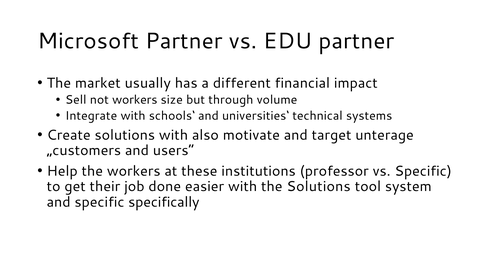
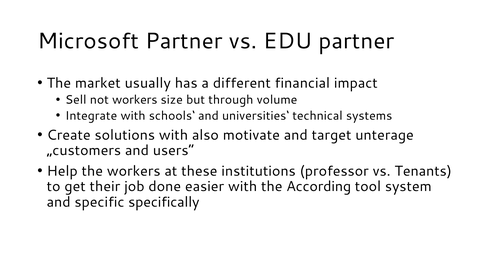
vs Specific: Specific -> Tenants
the Solutions: Solutions -> According
